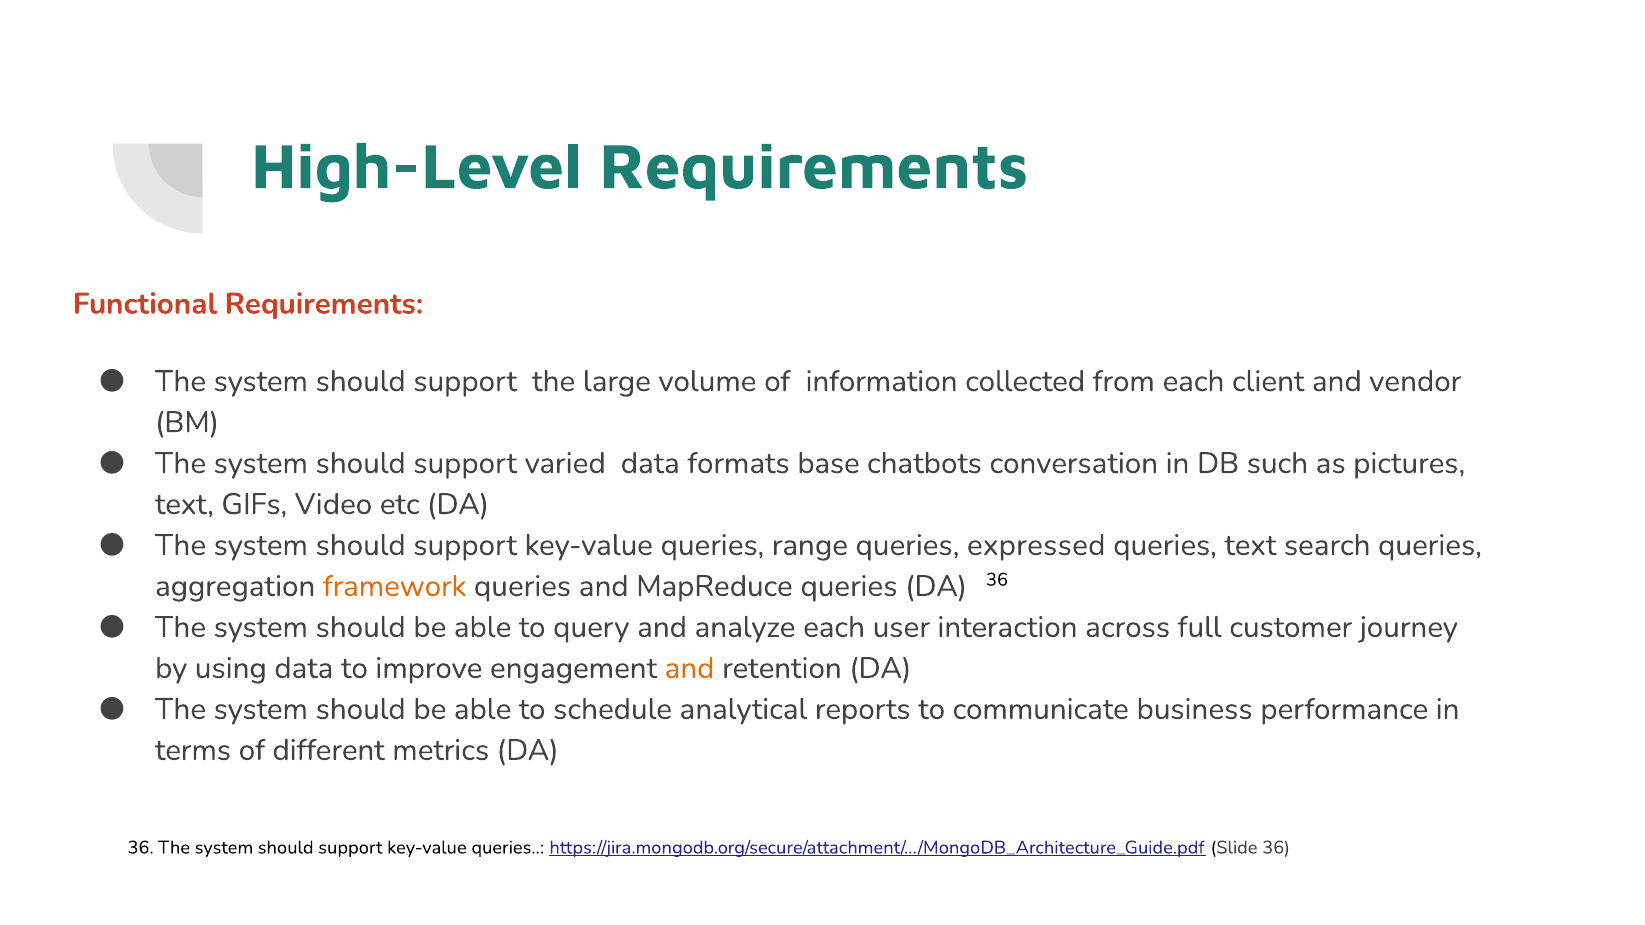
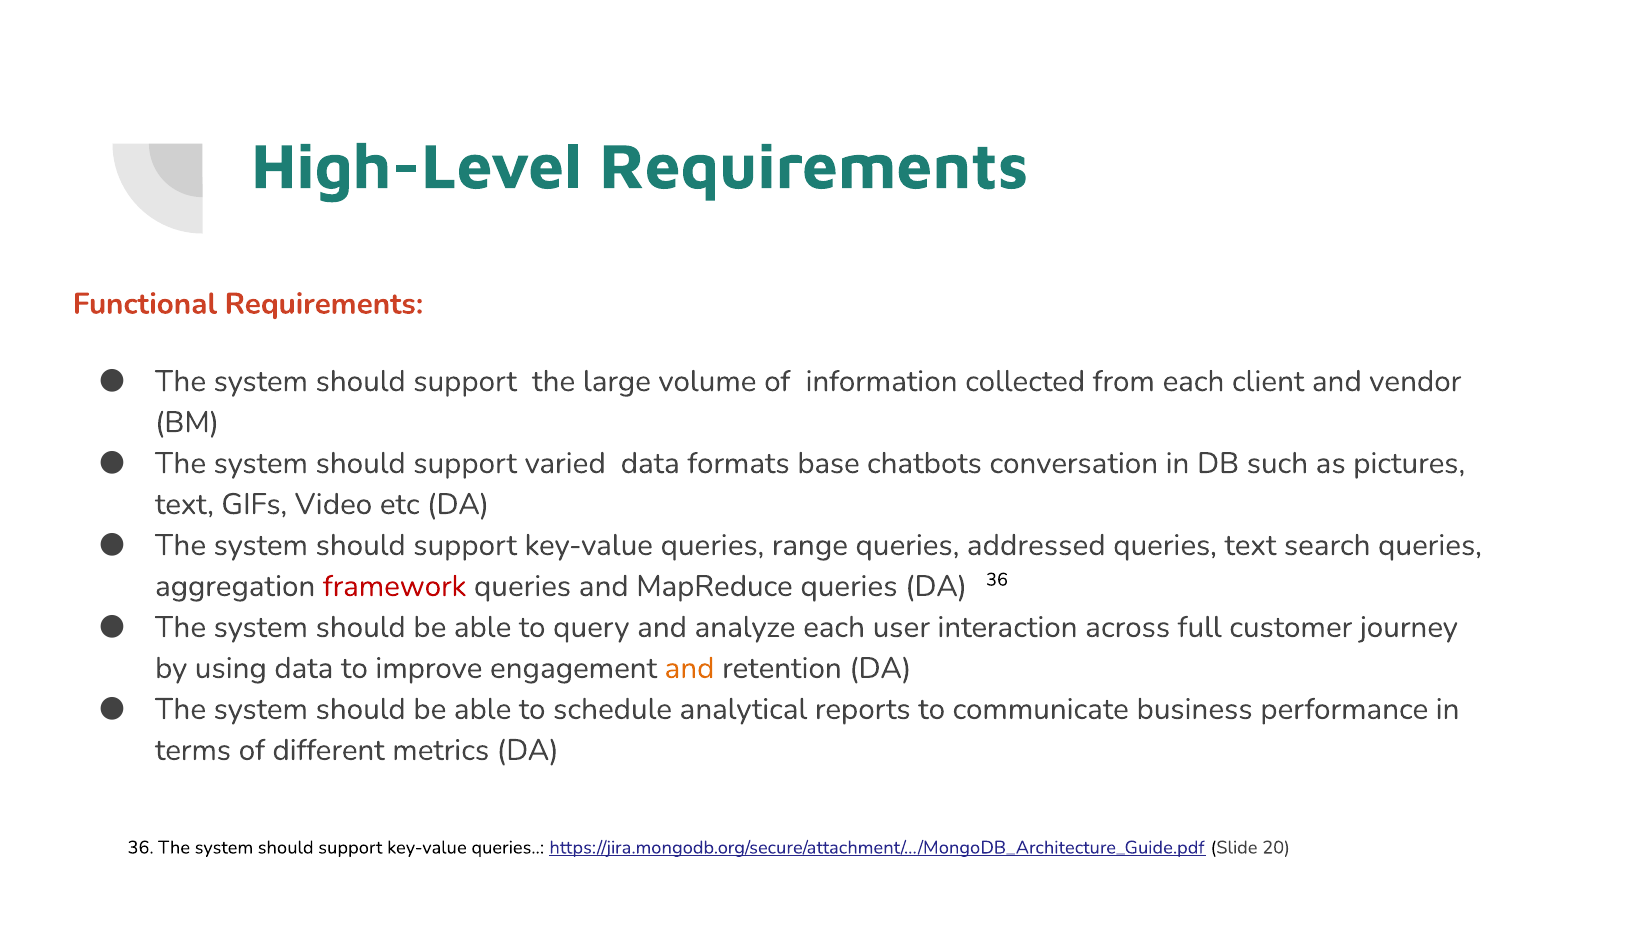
expressed: expressed -> addressed
framework colour: orange -> red
Slide 36: 36 -> 20
